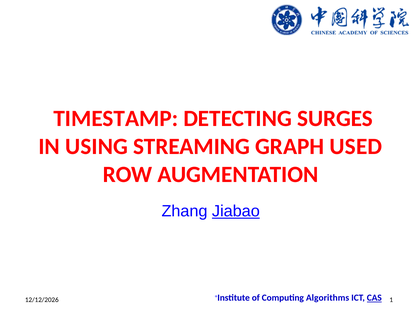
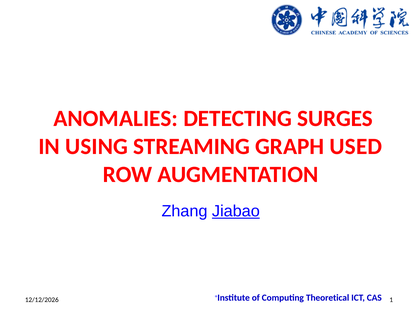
TIMESTAMP: TIMESTAMP -> ANOMALIES
Algorithms: Algorithms -> Theoretical
CAS underline: present -> none
